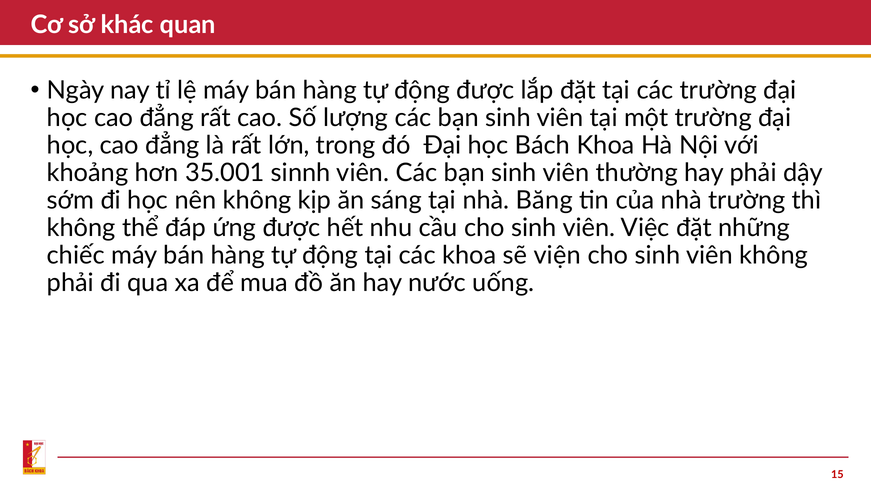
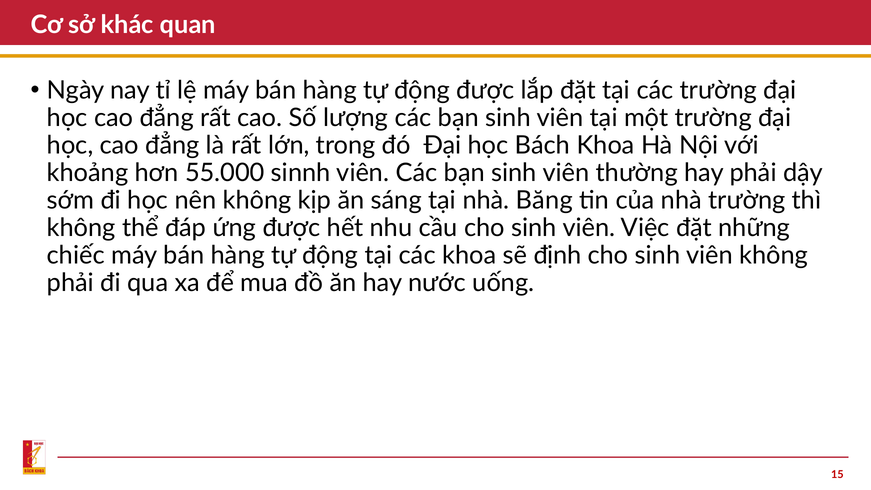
35.001: 35.001 -> 55.000
viện: viện -> định
